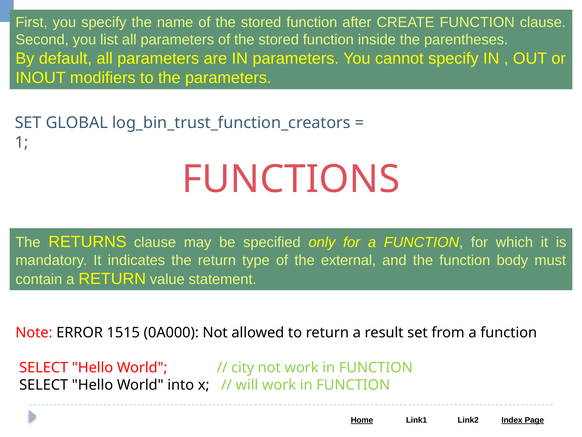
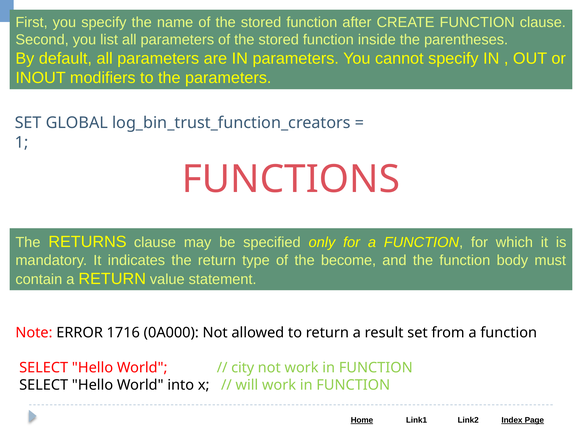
external: external -> become
1515: 1515 -> 1716
